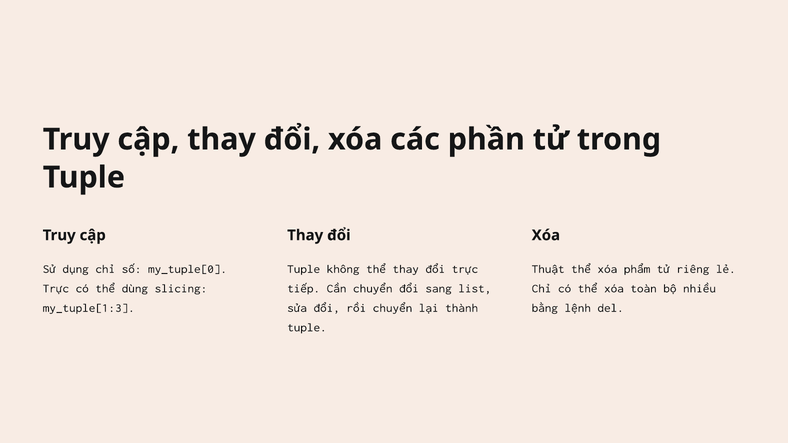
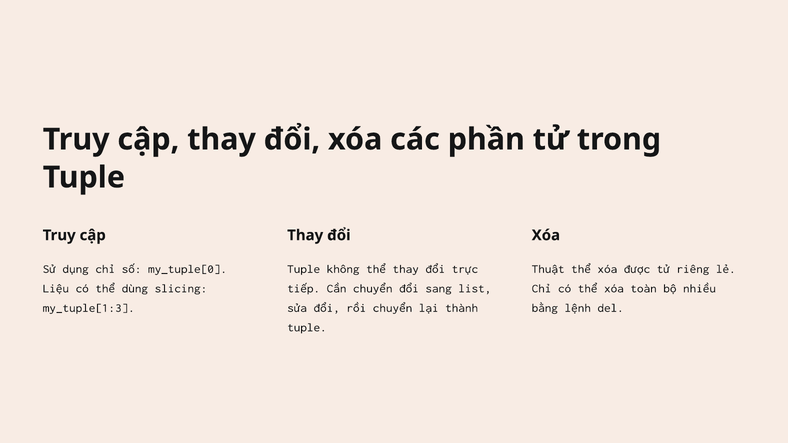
phẩm: phẩm -> được
Trực at (56, 289): Trực -> Liệu
